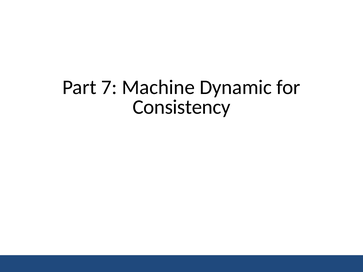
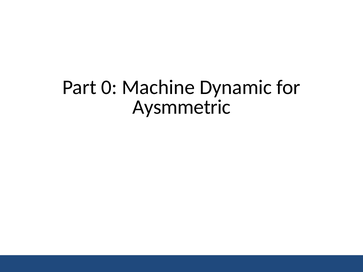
7: 7 -> 0
Consistency: Consistency -> Aysmmetric
